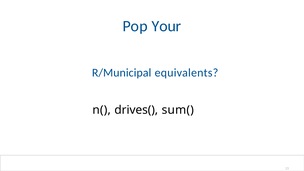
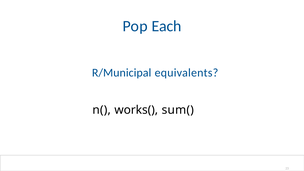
Your: Your -> Each
drives(: drives( -> works(
